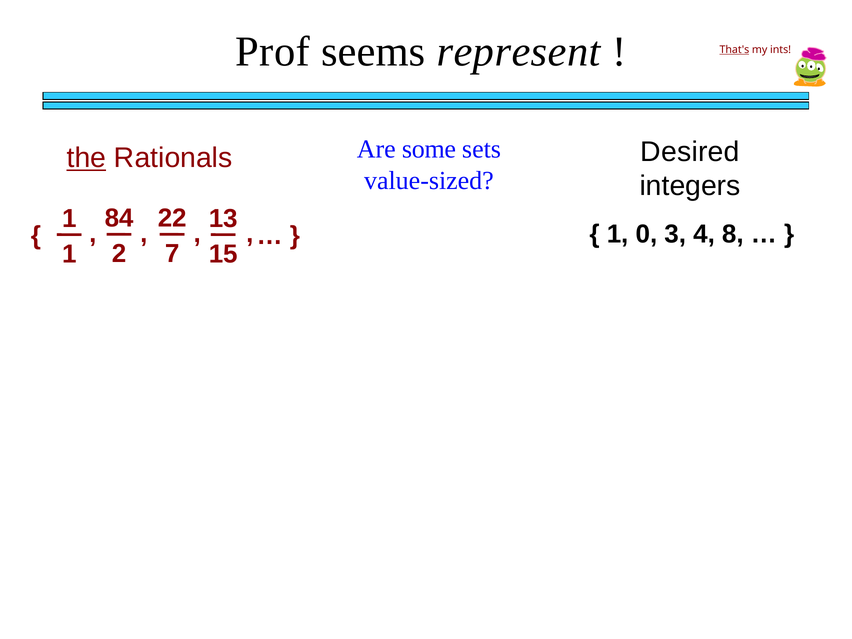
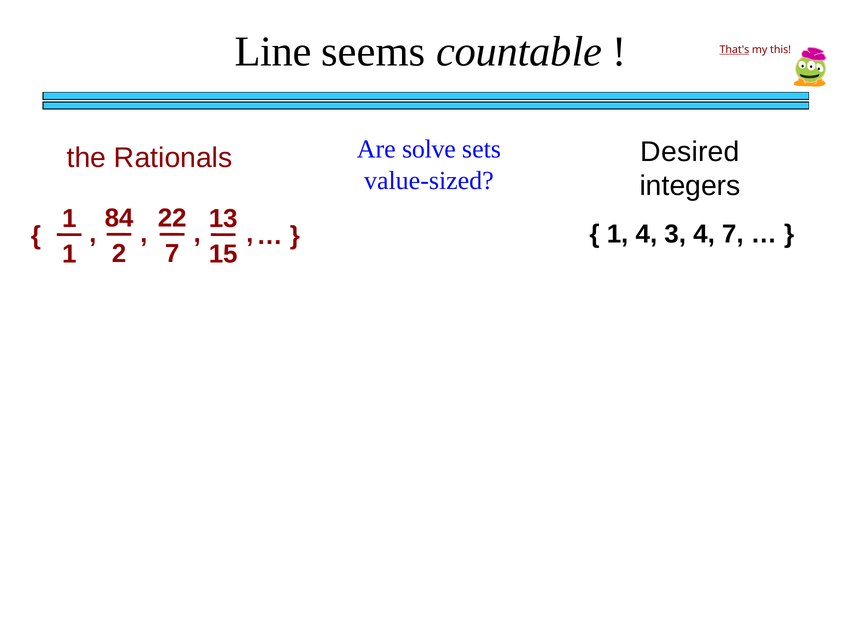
Prof: Prof -> Line
represent: represent -> countable
ints: ints -> this
some: some -> solve
the underline: present -> none
1 0: 0 -> 4
4 8: 8 -> 7
